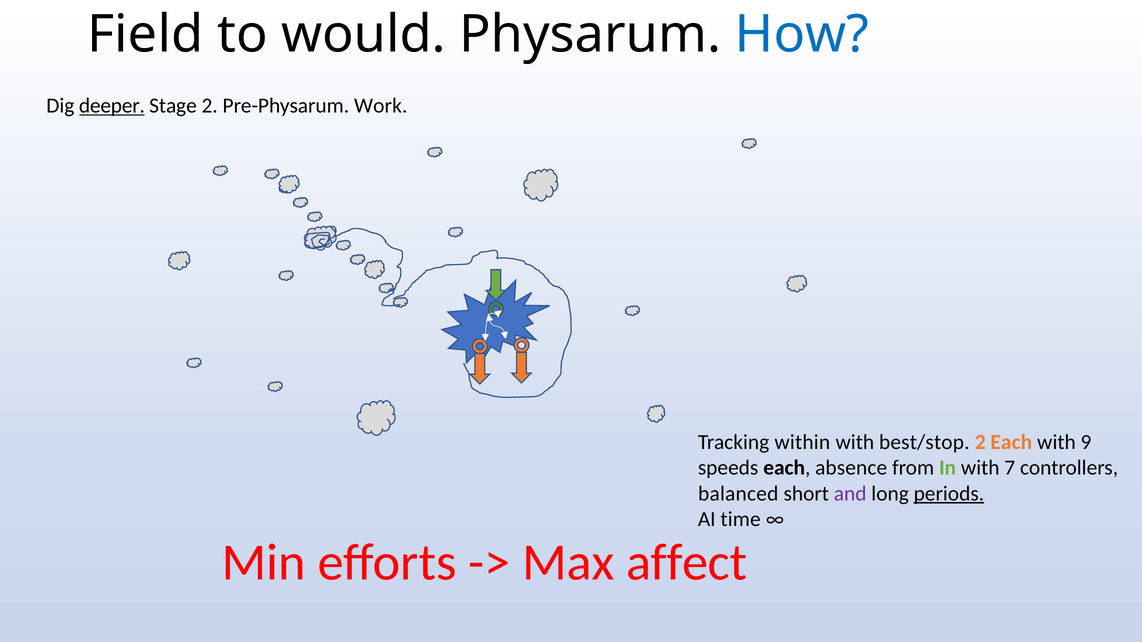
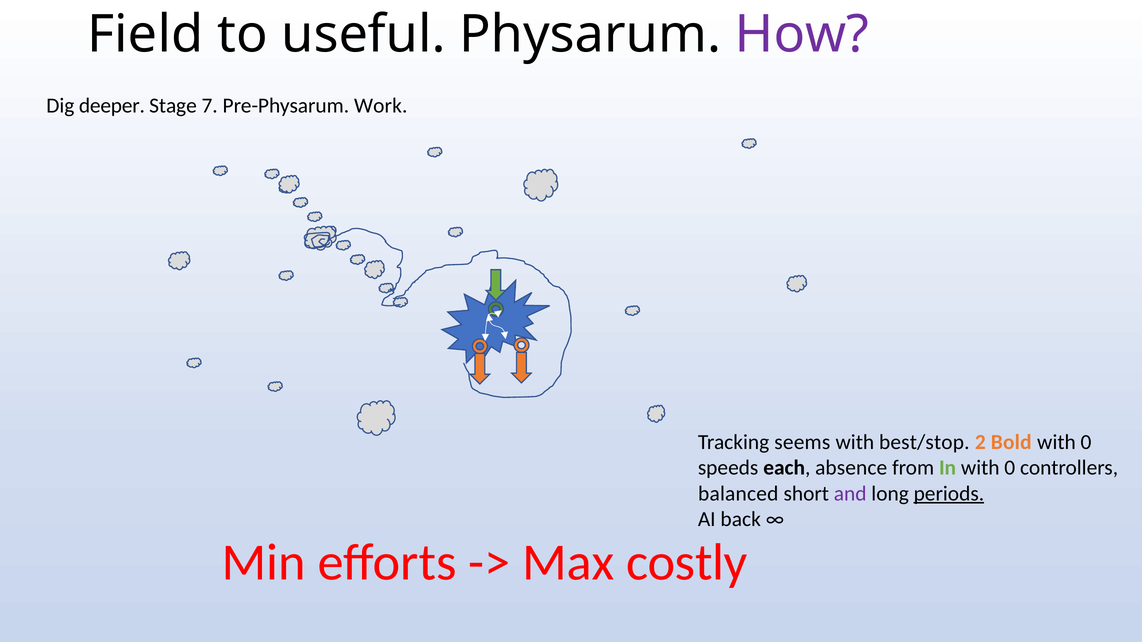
would: would -> useful
How colour: blue -> purple
deeper underline: present -> none
Stage 2: 2 -> 7
within: within -> seems
2 Each: Each -> Bold
9 at (1086, 442): 9 -> 0
In with 7: 7 -> 0
time: time -> back
affect: affect -> costly
